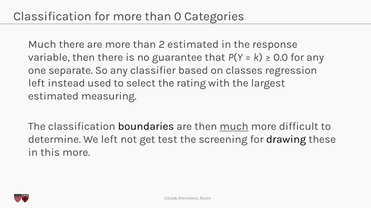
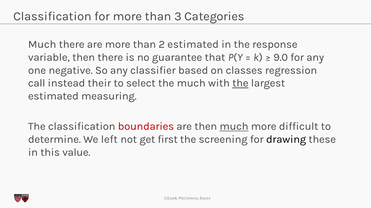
0: 0 -> 3
0.0: 0.0 -> 9.0
separate: separate -> negative
left at (37, 83): left -> call
used: used -> their
the rating: rating -> much
the at (240, 83) underline: none -> present
boundaries colour: black -> red
test: test -> first
this more: more -> value
